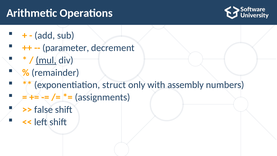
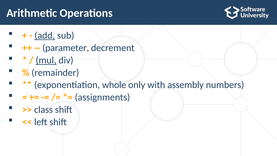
add underline: none -> present
struct: struct -> whole
false: false -> class
